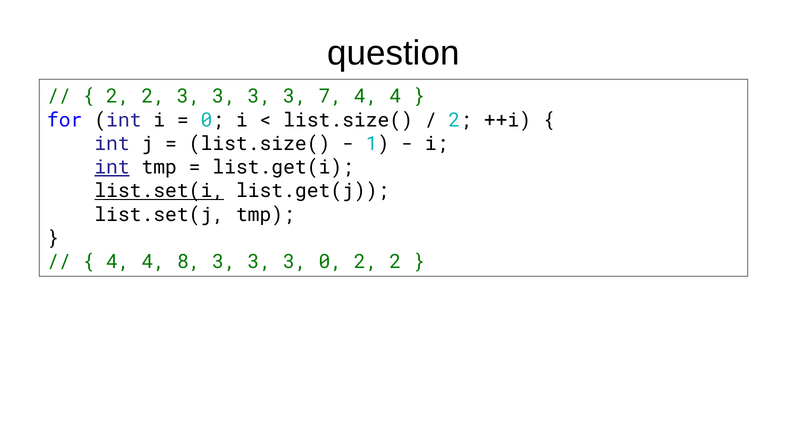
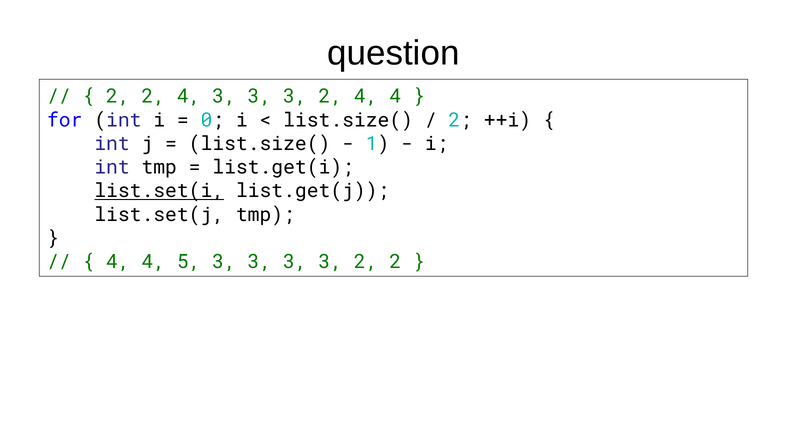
2 2 3: 3 -> 4
7 at (330, 96): 7 -> 2
int at (112, 167) underline: present -> none
8: 8 -> 5
3 3 3 0: 0 -> 3
